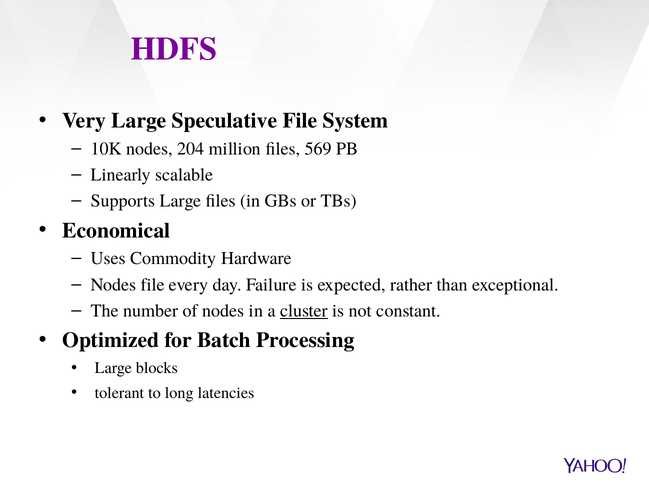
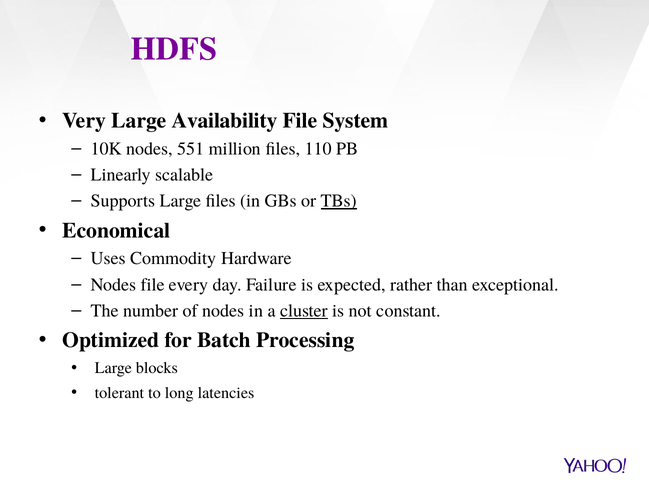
Speculative: Speculative -> Availability
204: 204 -> 551
569: 569 -> 110
TBs underline: none -> present
